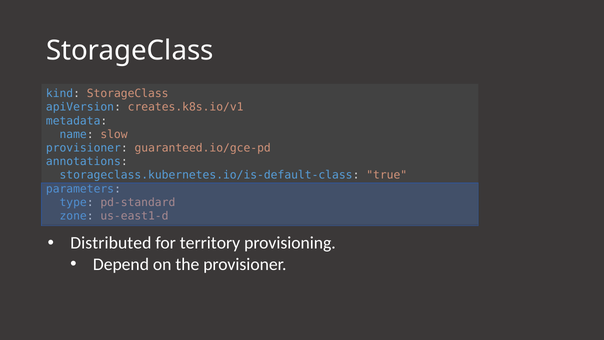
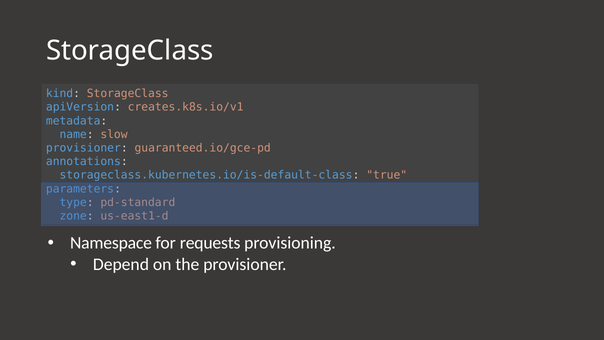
Distributed: Distributed -> Namespace
territory: territory -> requests
